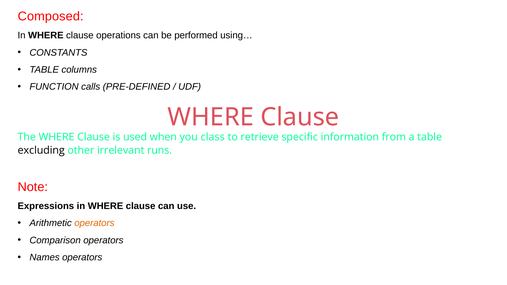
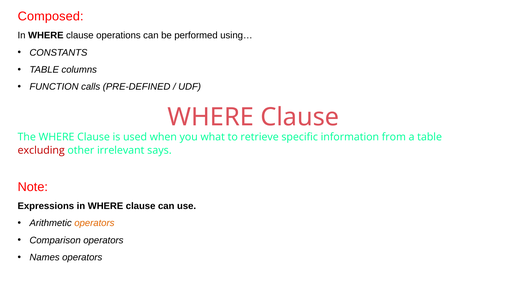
class: class -> what
excluding colour: black -> red
runs: runs -> says
